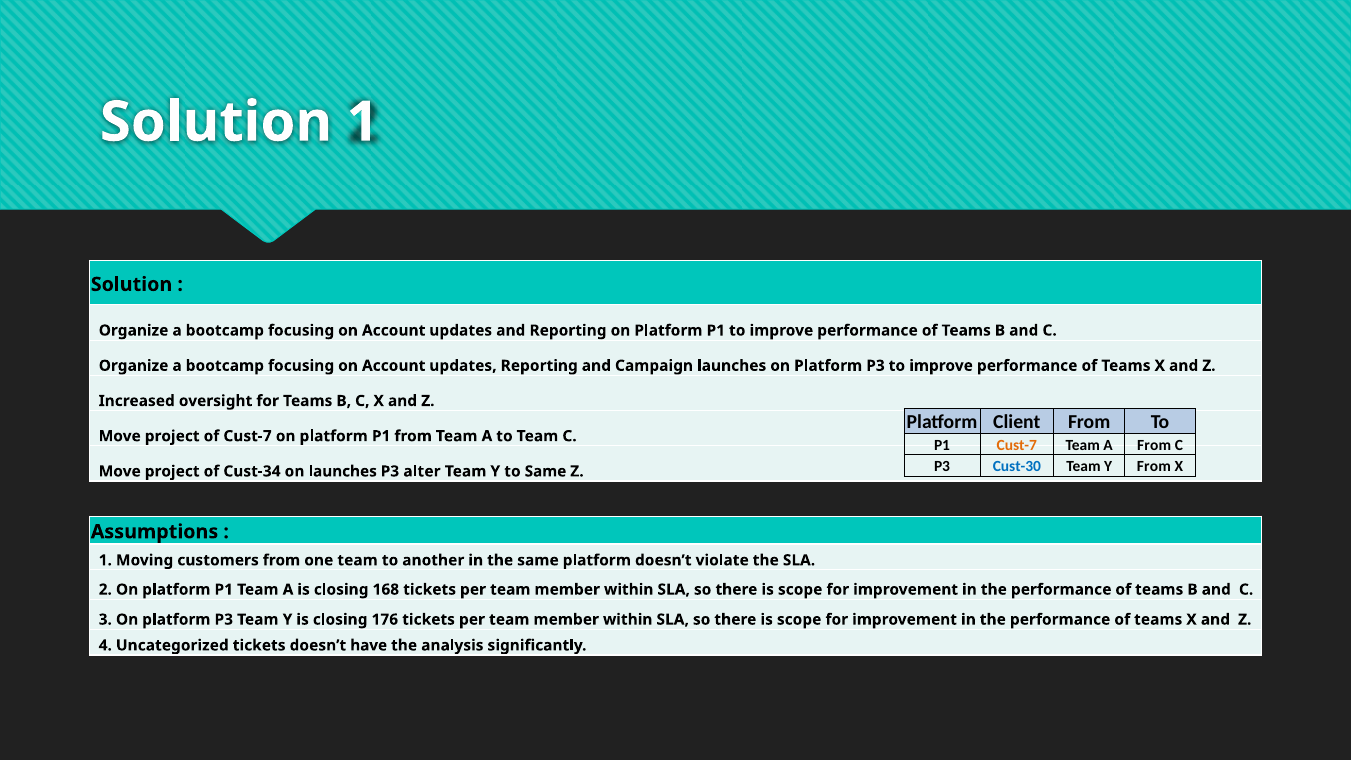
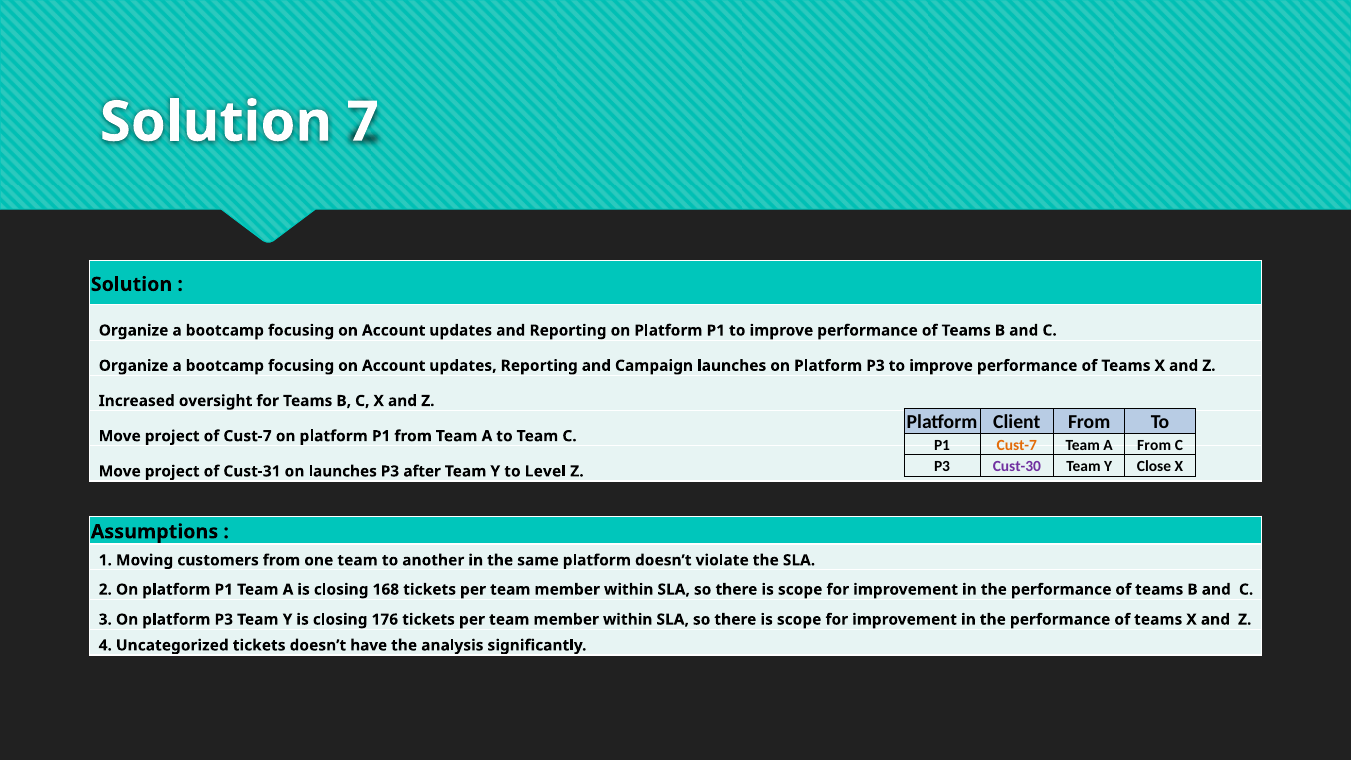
Solution 1: 1 -> 7
Cust-30 colour: blue -> purple
Y From: From -> Close
Cust-34: Cust-34 -> Cust-31
alter: alter -> after
to Same: Same -> Level
